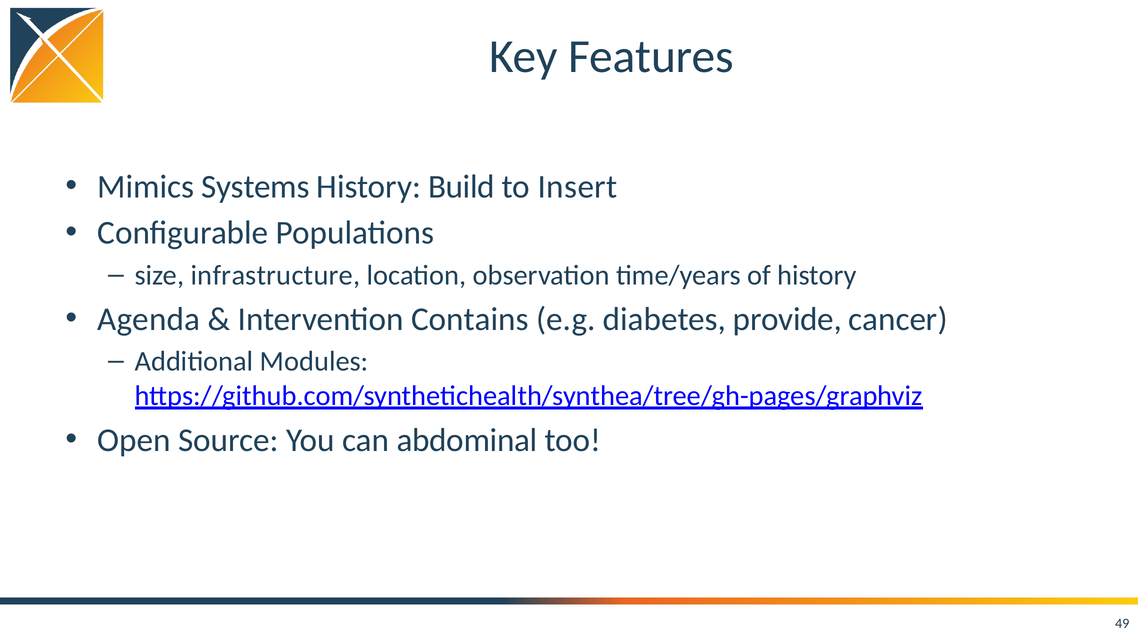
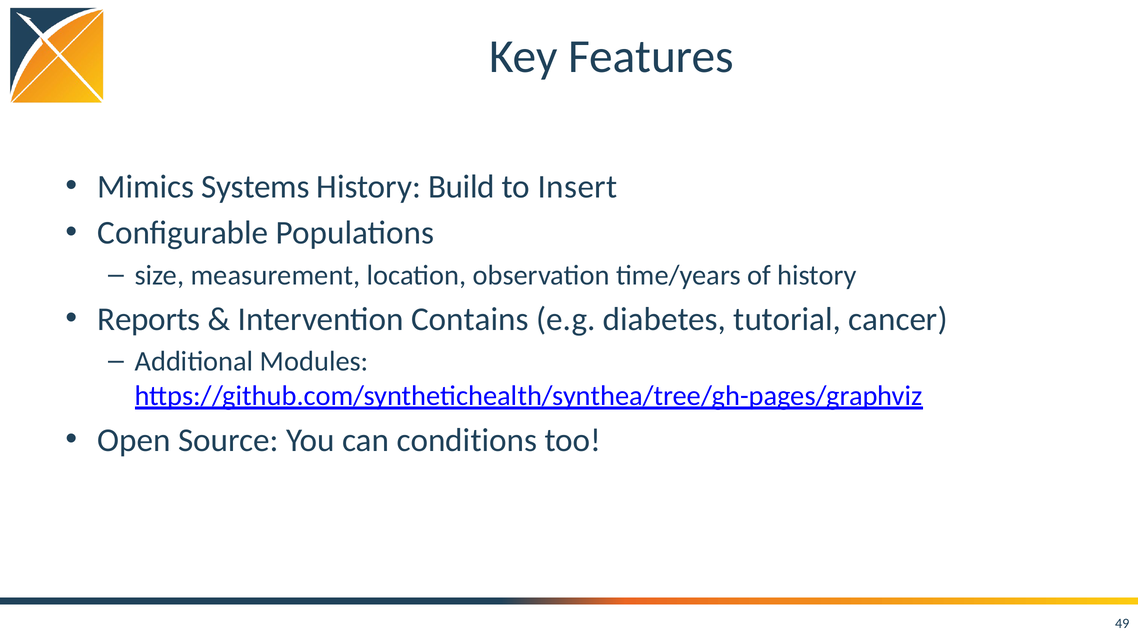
infrastructure: infrastructure -> measurement
Agenda: Agenda -> Reports
provide: provide -> tutorial
abdominal: abdominal -> conditions
